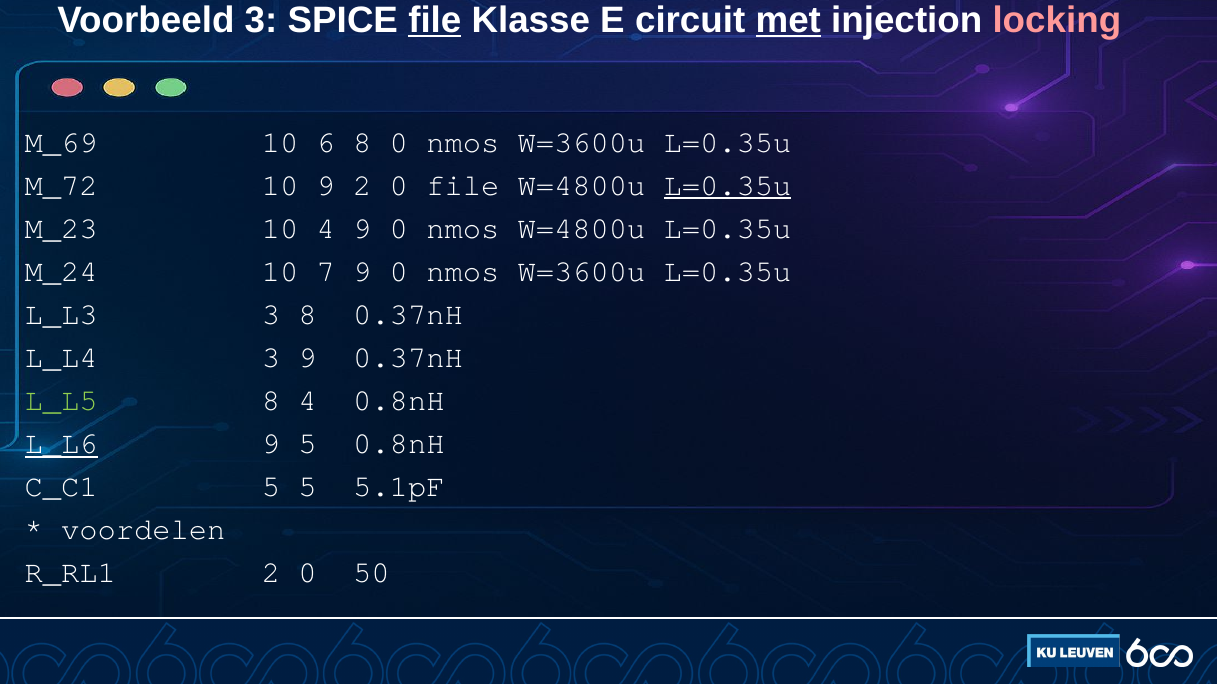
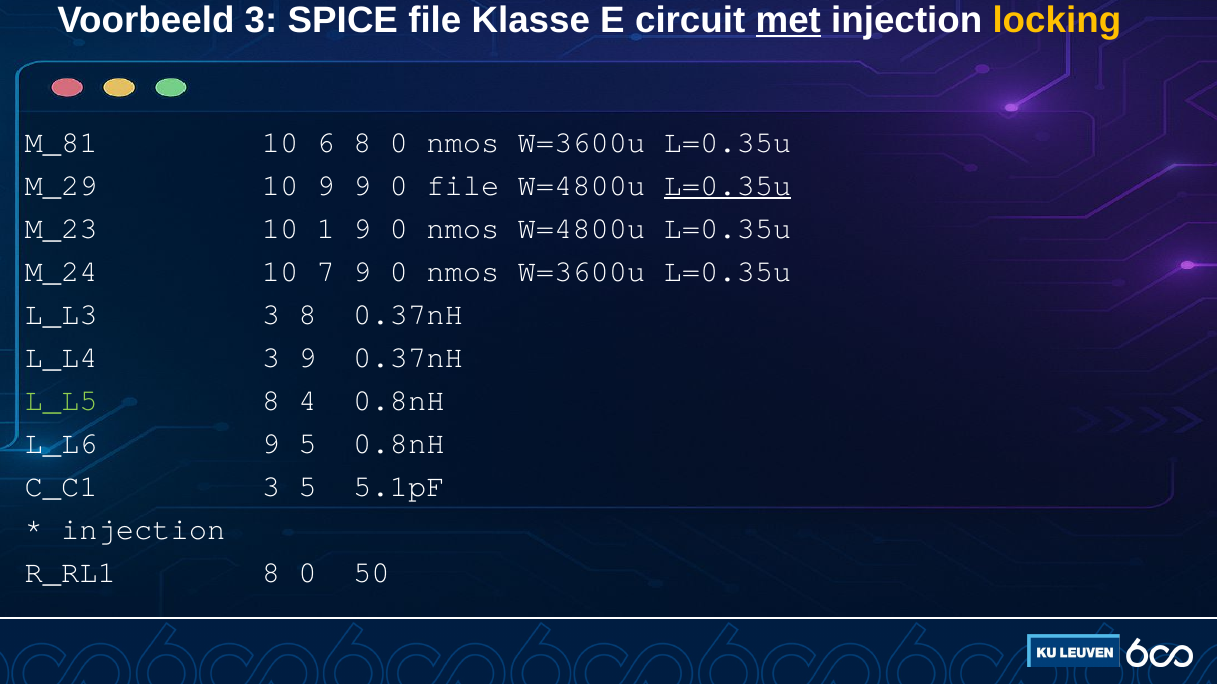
file at (435, 20) underline: present -> none
locking colour: pink -> yellow
M_69: M_69 -> M_81
M_72: M_72 -> M_29
9 2: 2 -> 9
10 4: 4 -> 1
L_L6 underline: present -> none
C_C1 5: 5 -> 3
voordelen at (143, 530): voordelen -> injection
R_RL1 2: 2 -> 8
